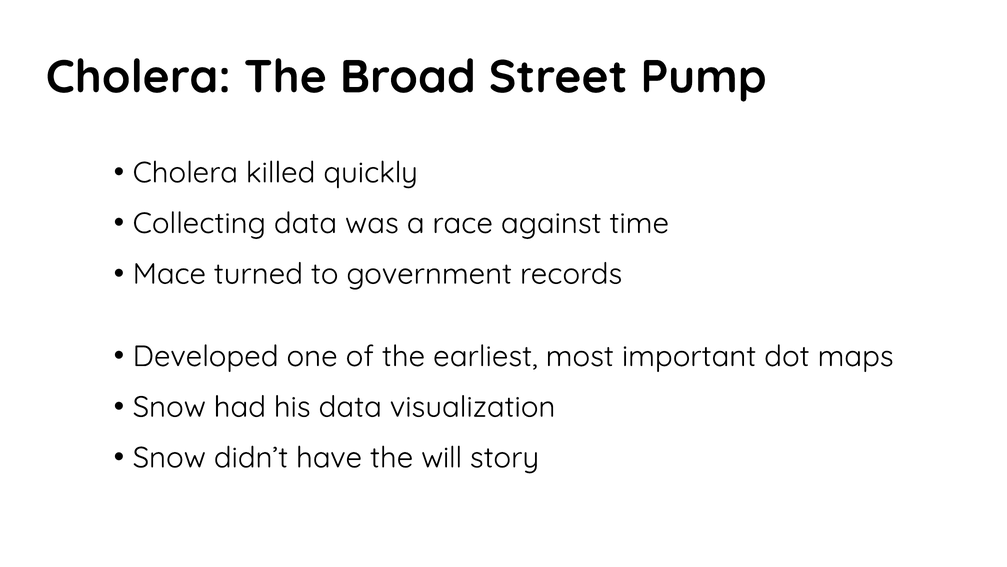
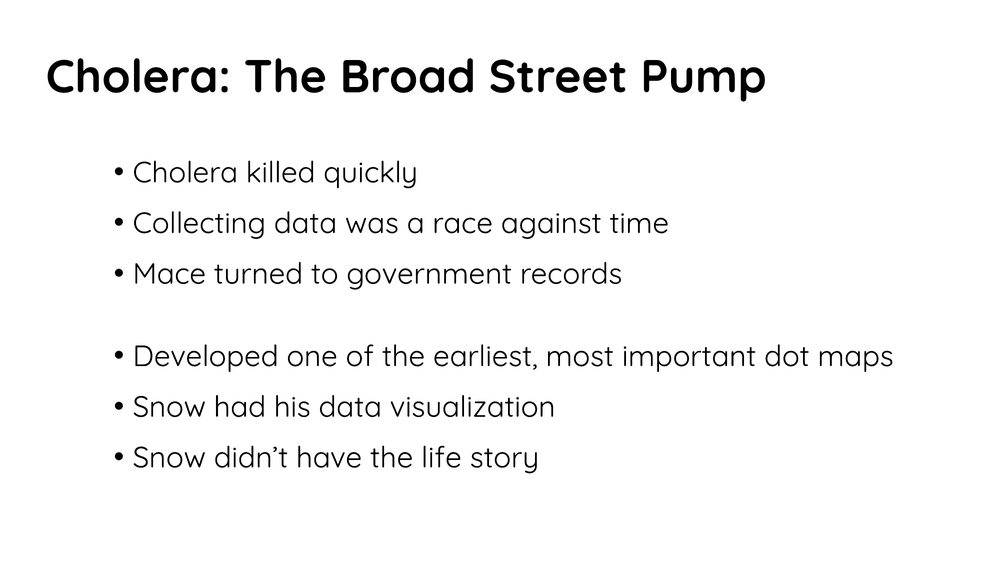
will: will -> life
